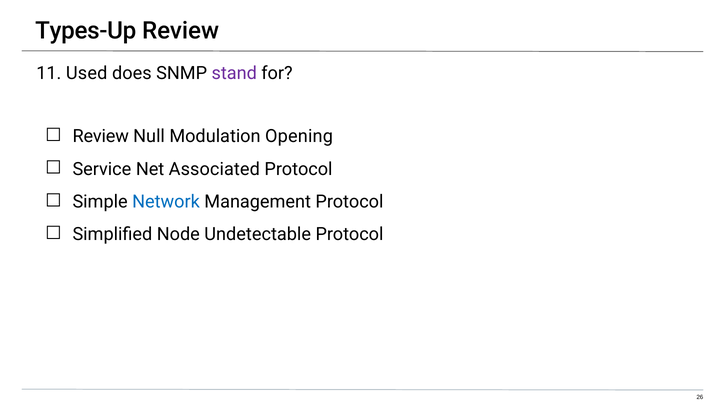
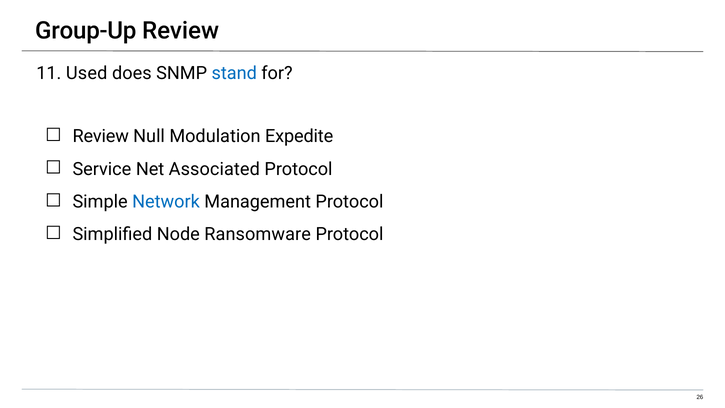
Types-Up: Types-Up -> Group-Up
stand colour: purple -> blue
Opening: Opening -> Expedite
Undetectable: Undetectable -> Ransomware
